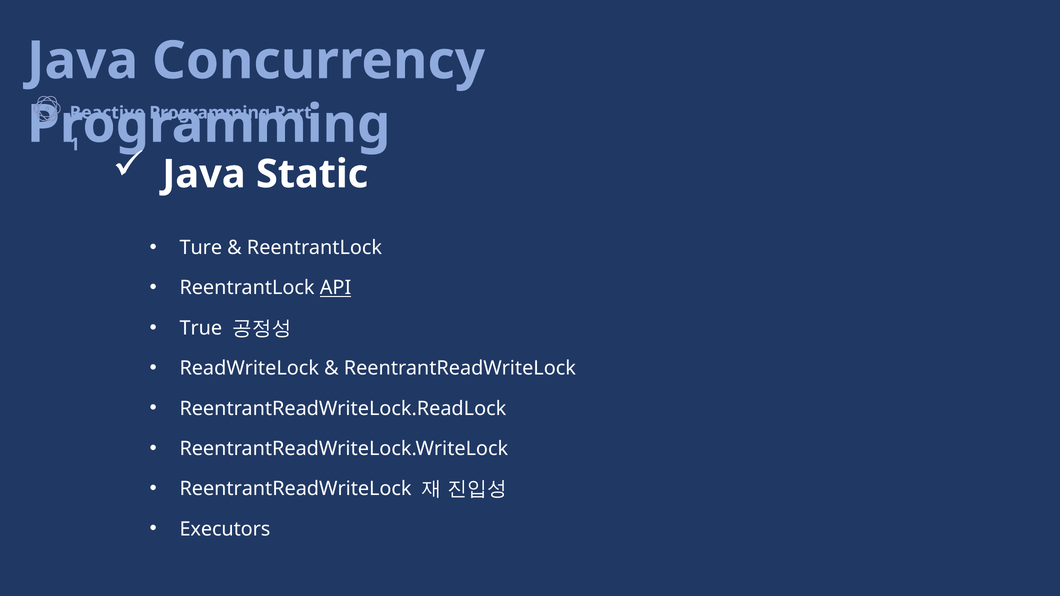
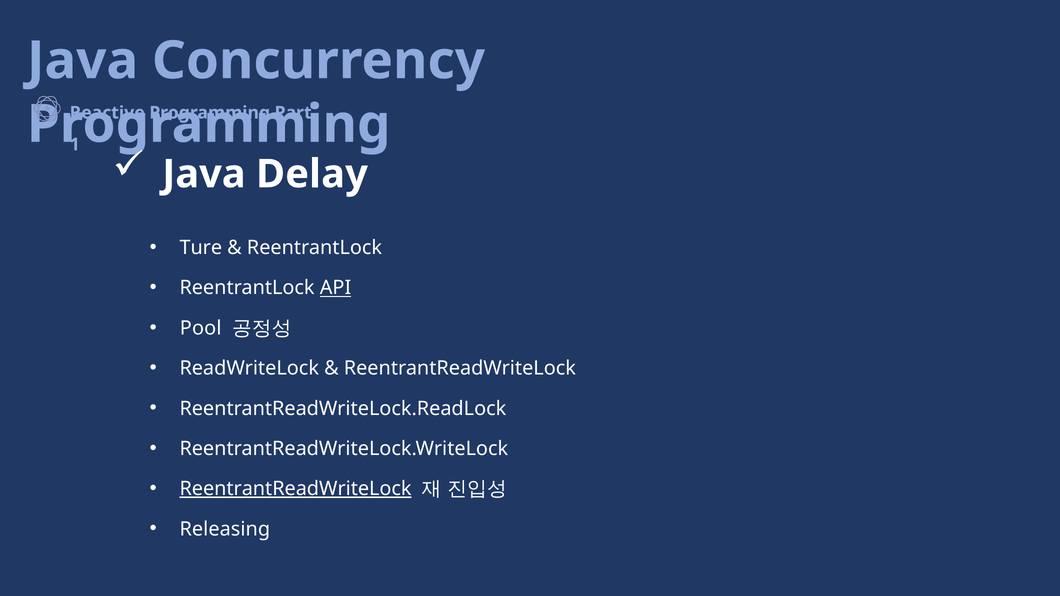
Static: Static -> Delay
True: True -> Pool
ReentrantReadWriteLock at (296, 489) underline: none -> present
Executors: Executors -> Releasing
